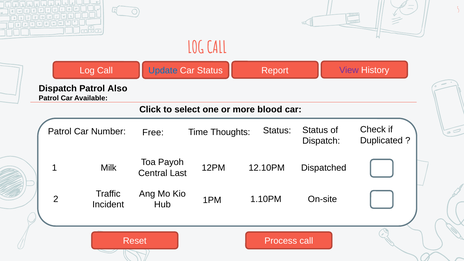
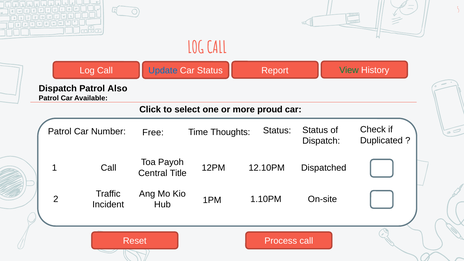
View colour: purple -> green
blood: blood -> proud
Milk at (109, 168): Milk -> Call
Last: Last -> Title
